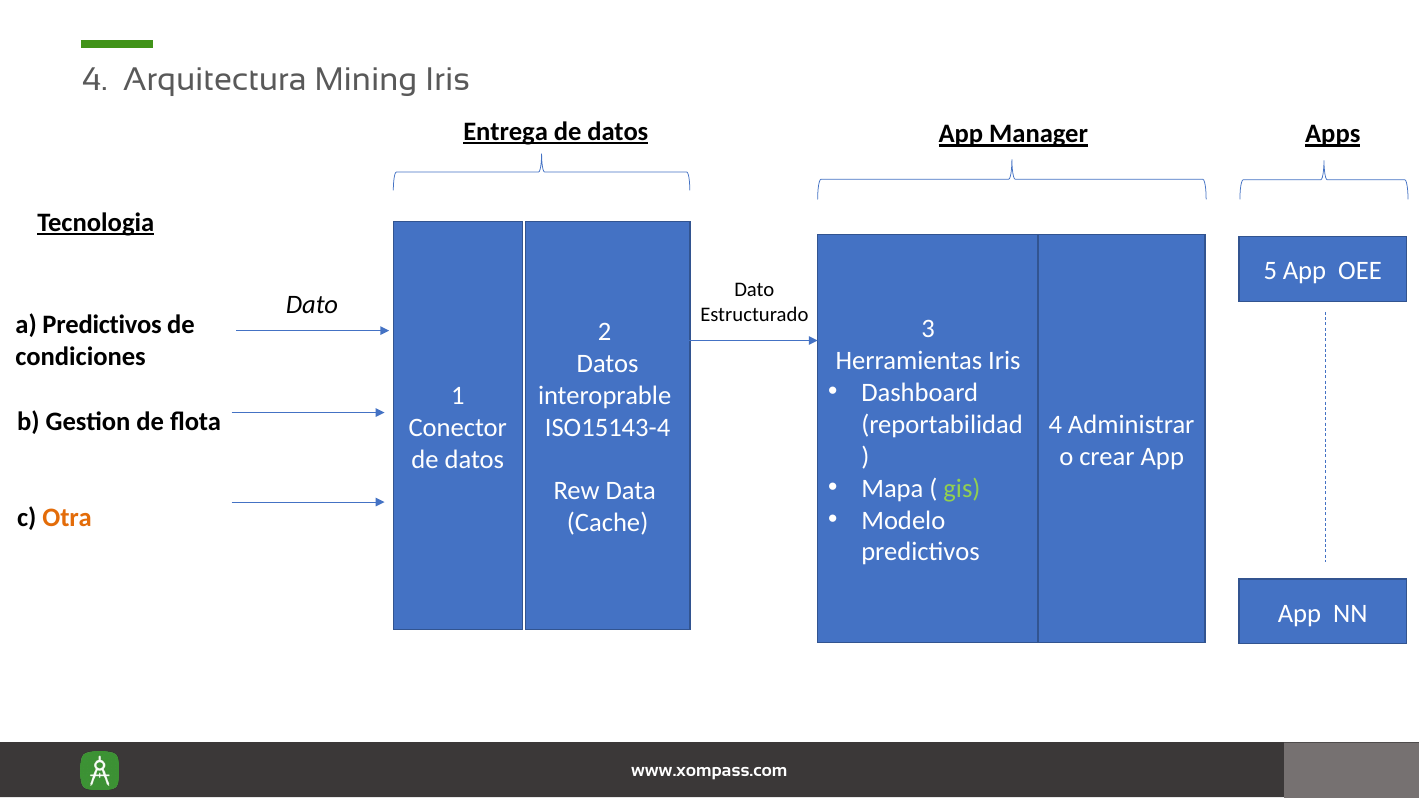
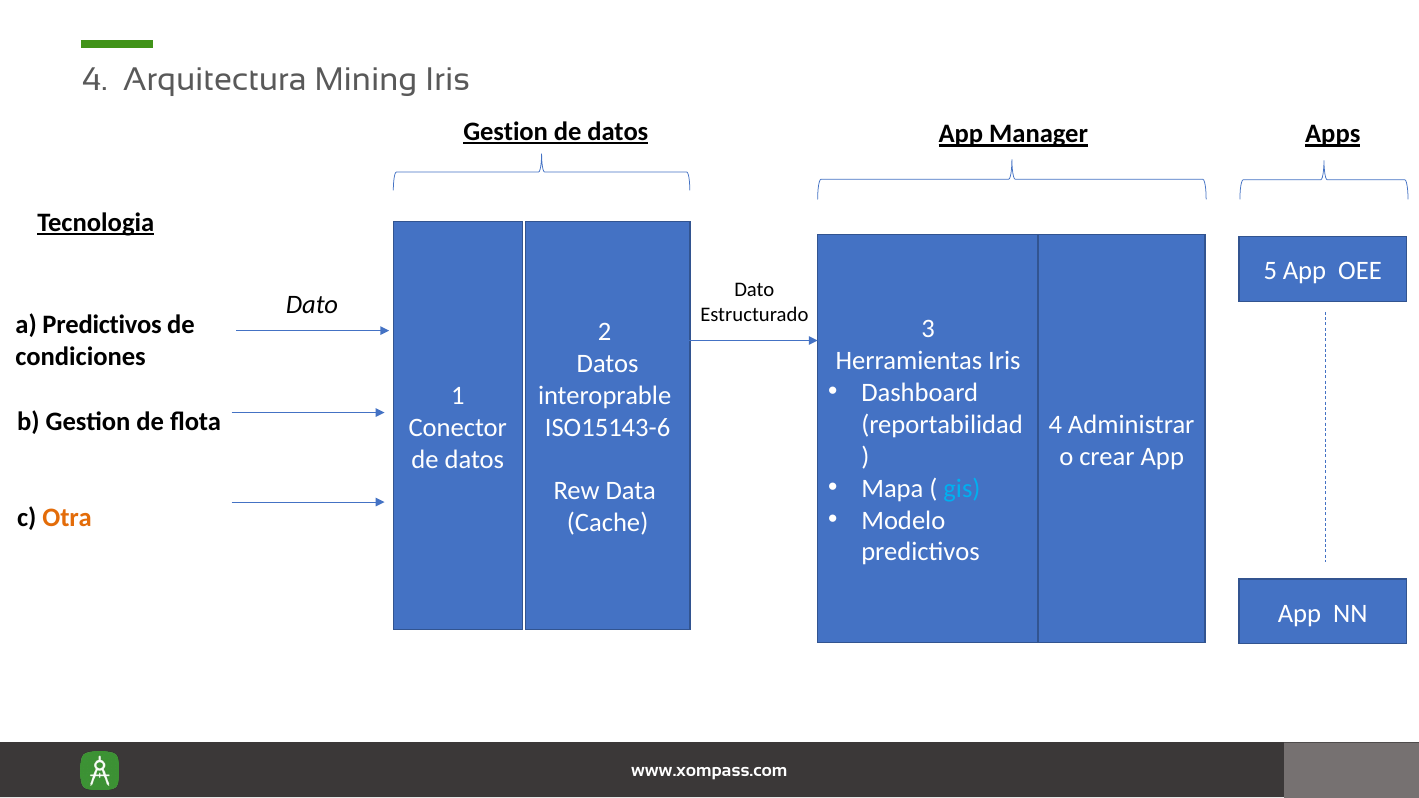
Entrega at (506, 131): Entrega -> Gestion
ISO15143-4: ISO15143-4 -> ISO15143-6
gis colour: light green -> light blue
